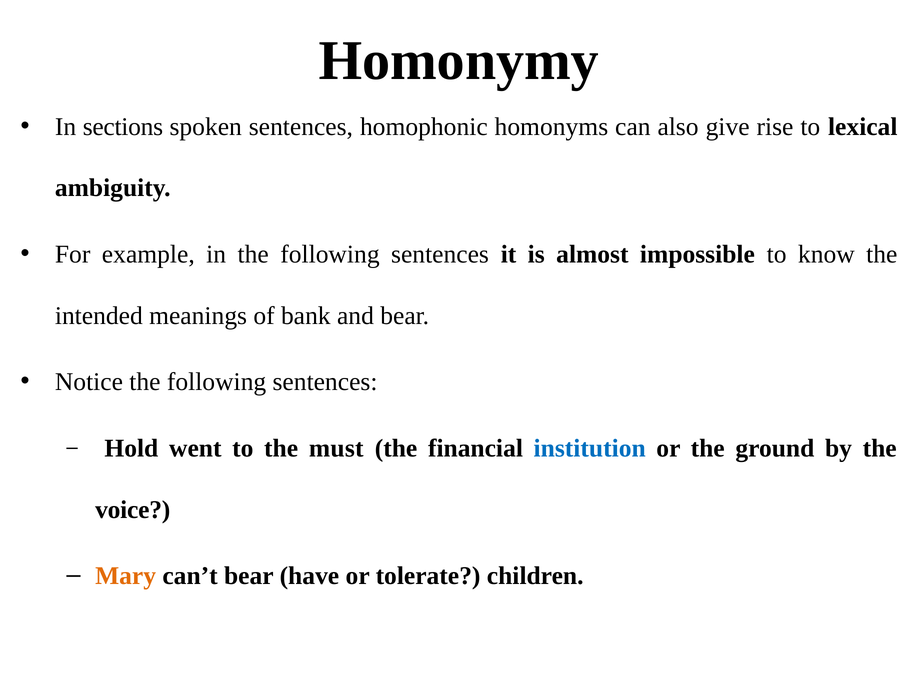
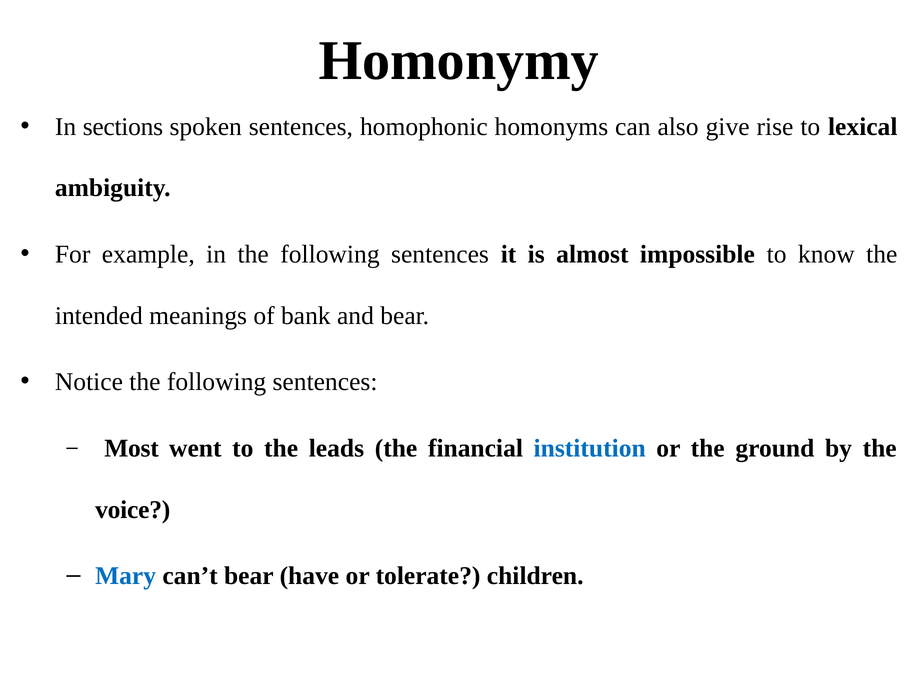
Hold: Hold -> Most
must: must -> leads
Mary colour: orange -> blue
